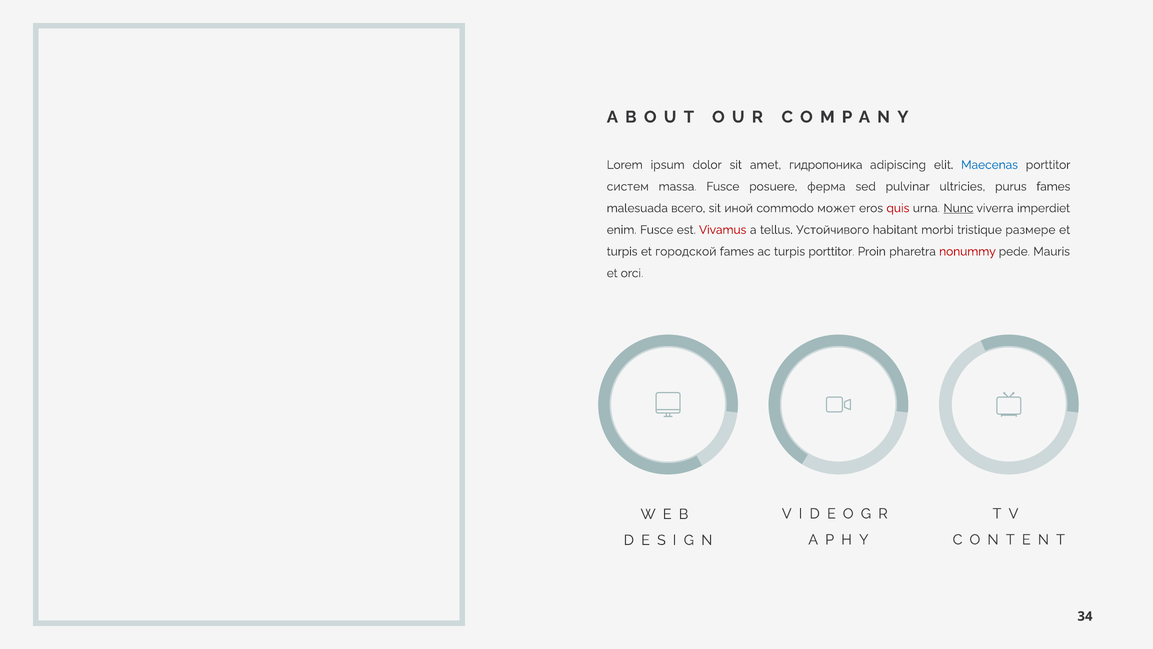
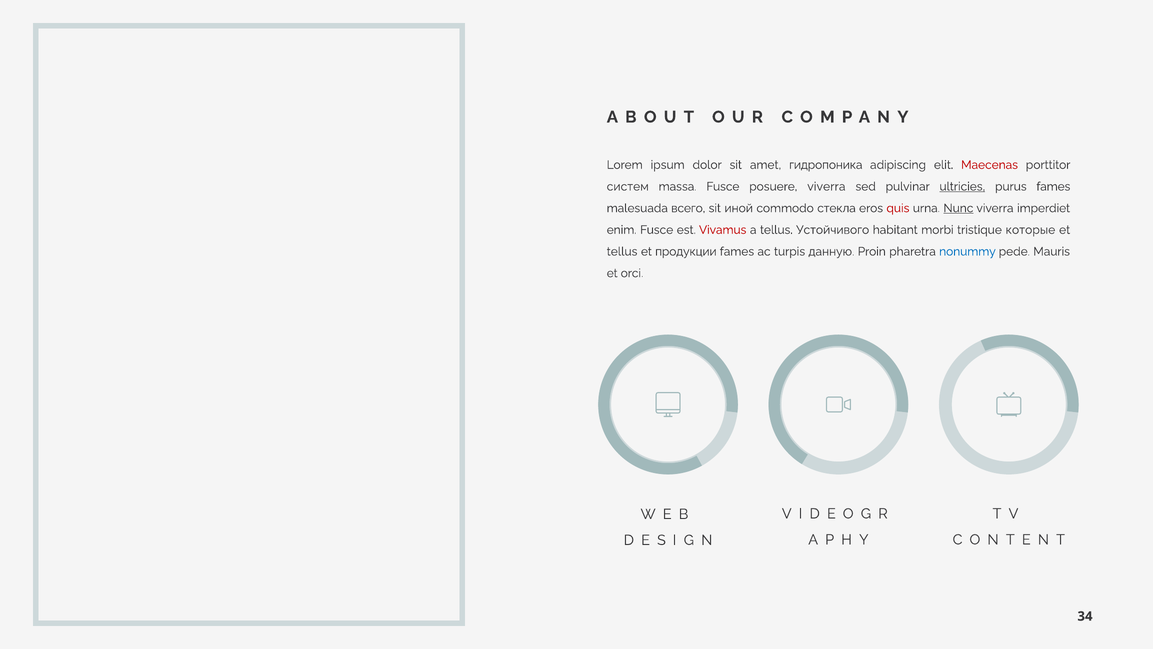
Maecenas colour: blue -> red
posuere ферма: ферма -> viverra
ultricies underline: none -> present
может: может -> стекла
размере: размере -> которые
turpis at (622, 251): turpis -> tellus
городской: городской -> продукции
turpis porttitor: porttitor -> данную
nonummy colour: red -> blue
